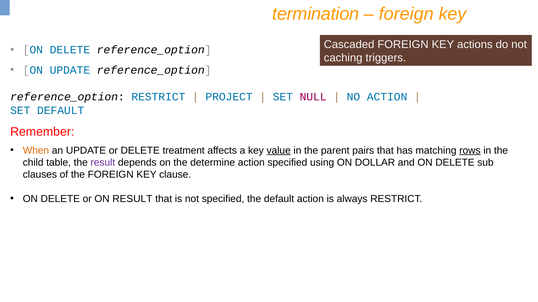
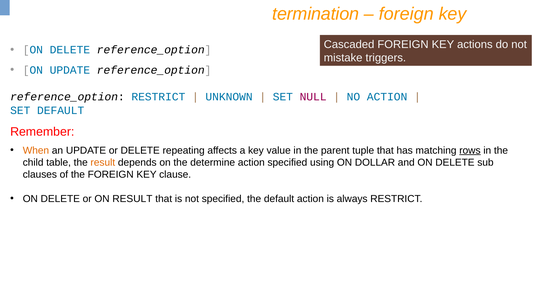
caching: caching -> mistake
PROJECT: PROJECT -> UNKNOWN
treatment: treatment -> repeating
value underline: present -> none
pairs: pairs -> tuple
result at (103, 163) colour: purple -> orange
